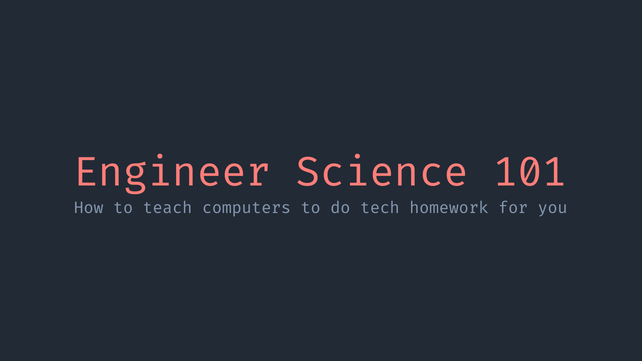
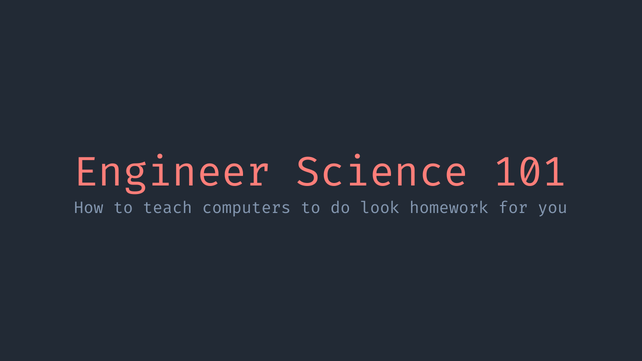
tech: tech -> look
